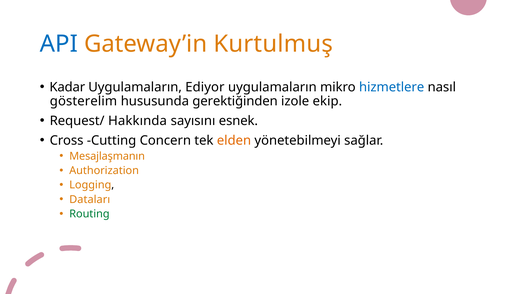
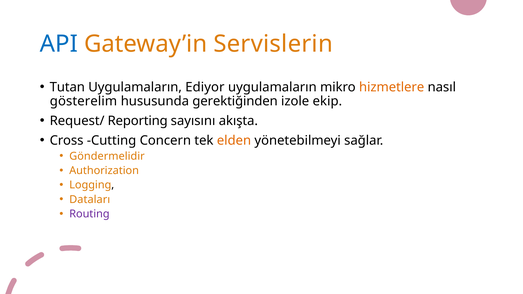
Kurtulmuş: Kurtulmuş -> Servislerin
Kadar: Kadar -> Tutan
hizmetlere colour: blue -> orange
Hakkında: Hakkında -> Reporting
esnek: esnek -> akışta
Mesajlaşmanın: Mesajlaşmanın -> Göndermelidir
Routing colour: green -> purple
